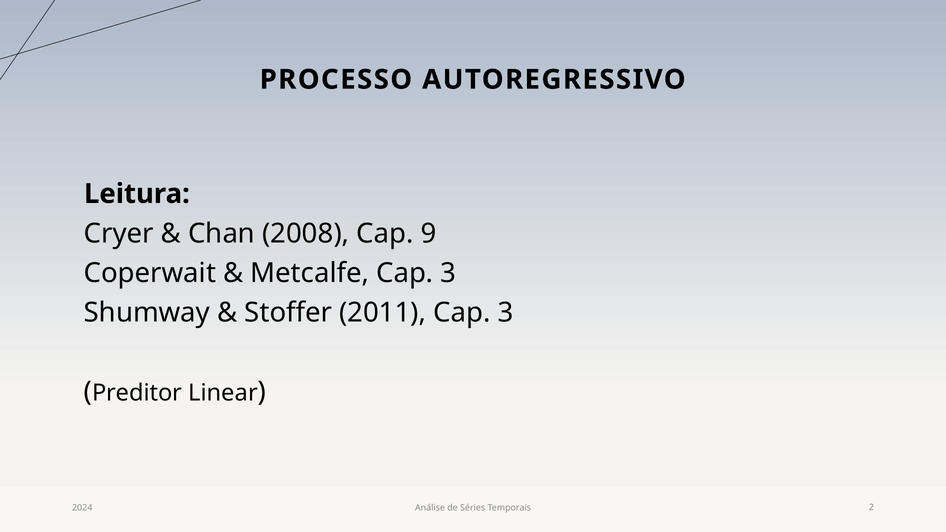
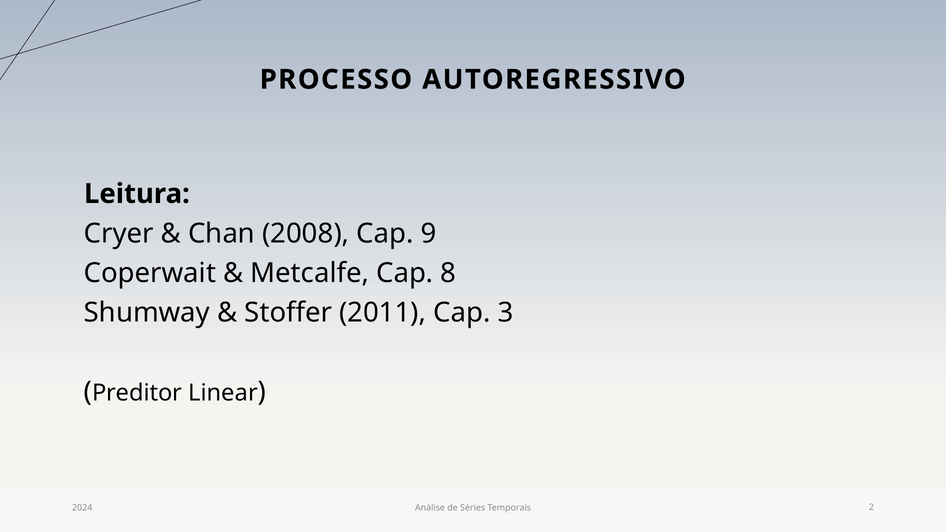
Metcalfe Cap 3: 3 -> 8
